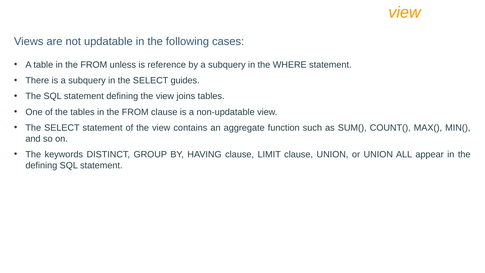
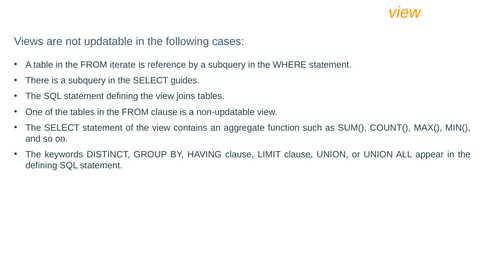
unless: unless -> iterate
